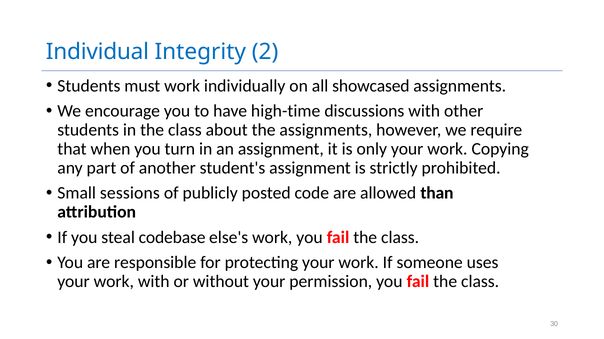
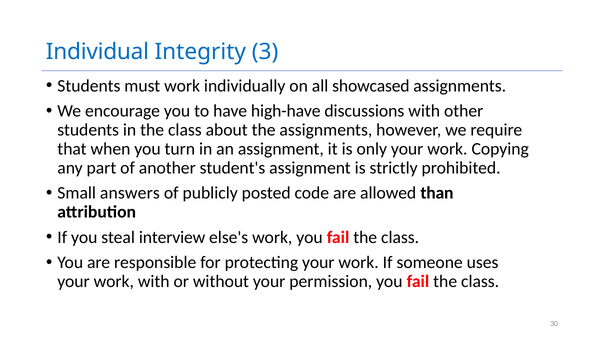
2: 2 -> 3
high-time: high-time -> high-have
sessions: sessions -> answers
codebase: codebase -> interview
